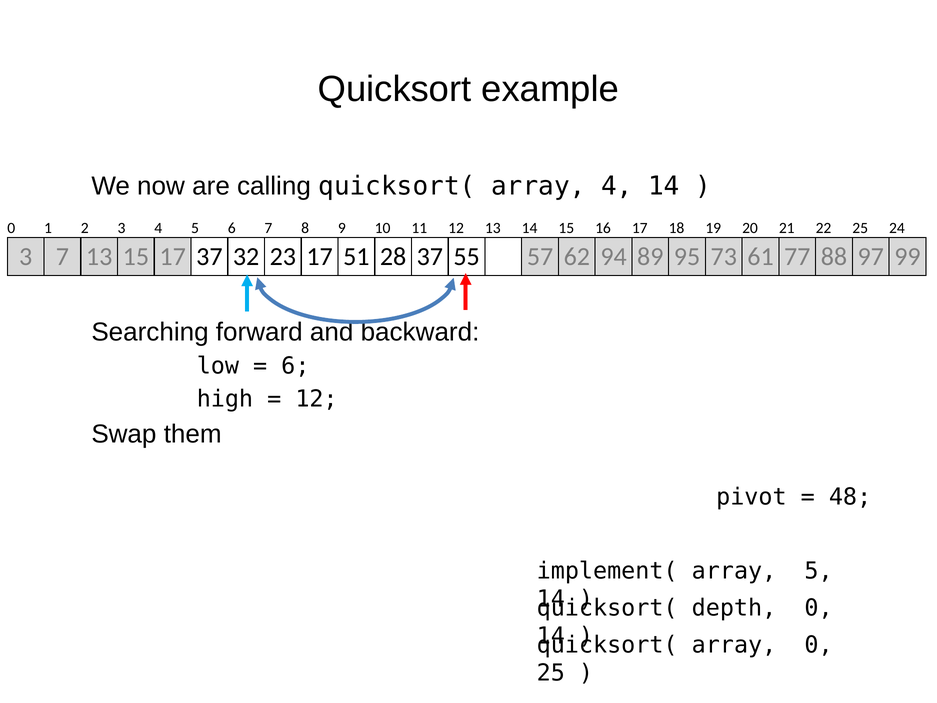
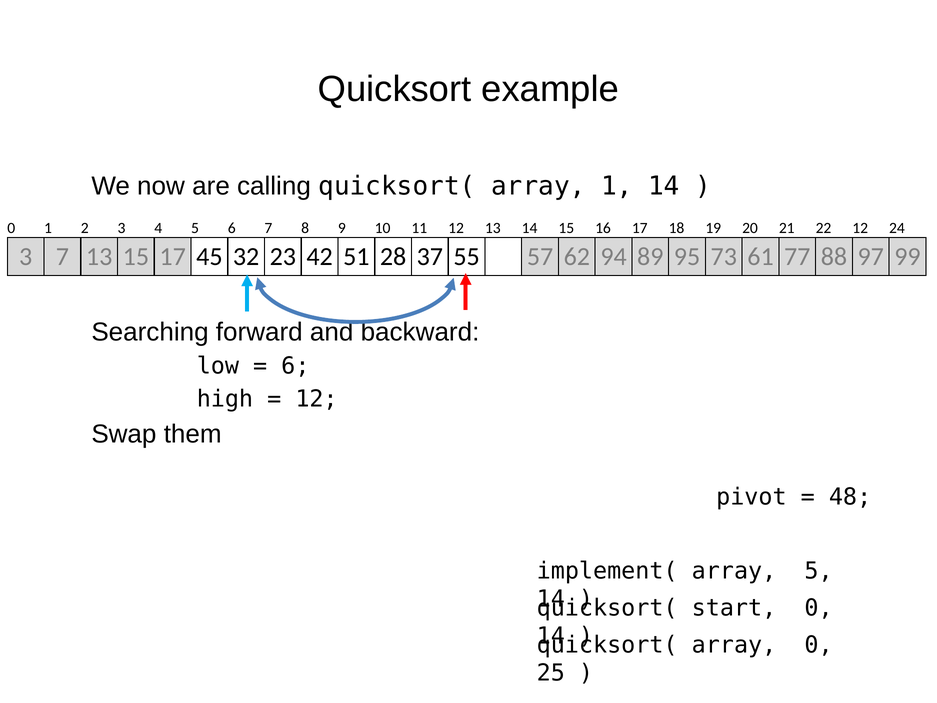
array 4: 4 -> 1
22 25: 25 -> 12
17 37: 37 -> 45
23 17: 17 -> 42
depth: depth -> start
